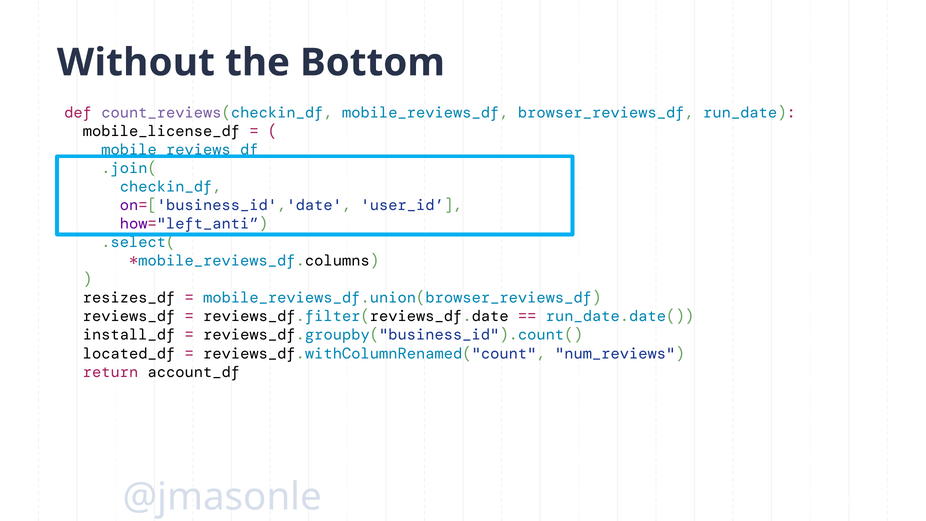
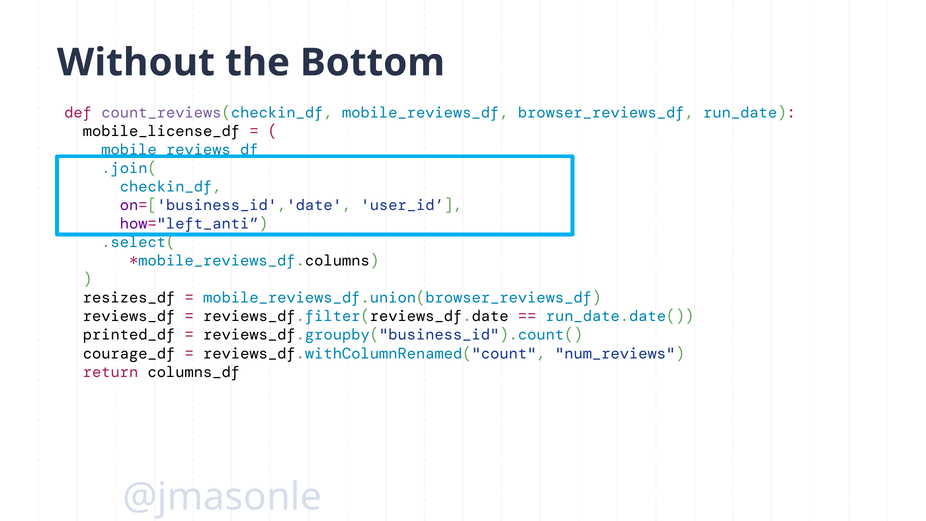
install_df: install_df -> printed_df
located_df: located_df -> courage_df
account_df: account_df -> columns_df
